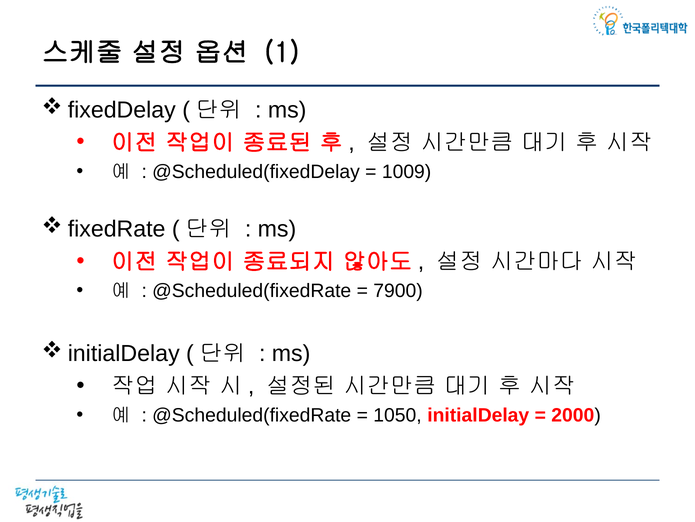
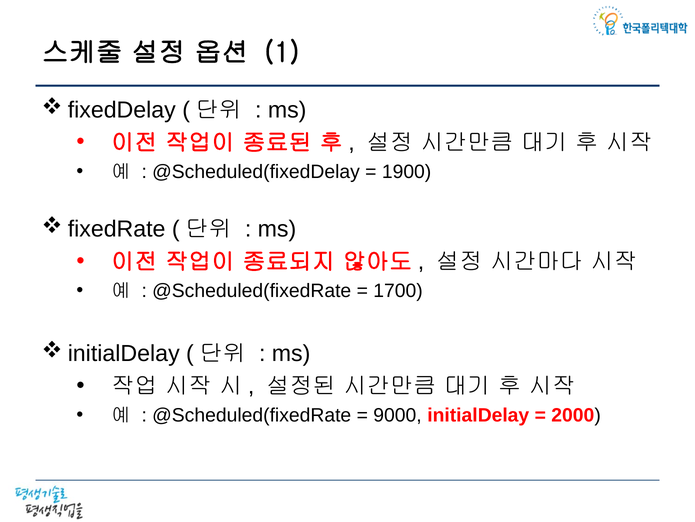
1009: 1009 -> 1900
7900: 7900 -> 1700
1050: 1050 -> 9000
